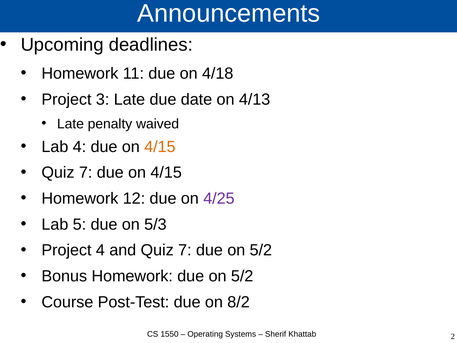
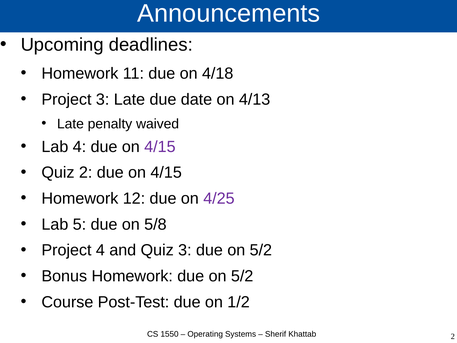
4/15 at (160, 147) colour: orange -> purple
7 at (86, 173): 7 -> 2
5/3: 5/3 -> 5/8
and Quiz 7: 7 -> 3
8/2: 8/2 -> 1/2
